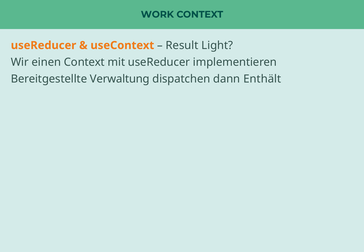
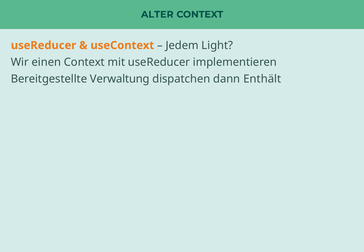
WORK: WORK -> ALTER
Result: Result -> Jedem
